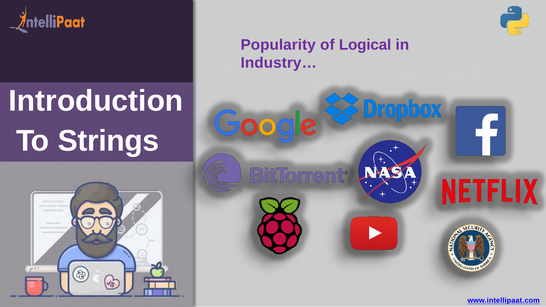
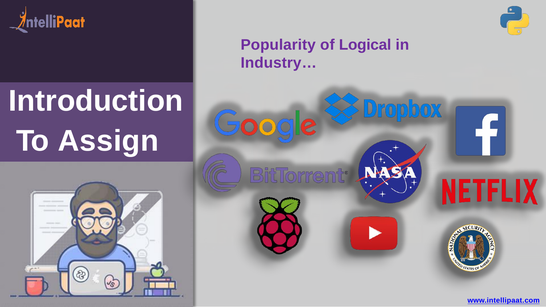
Strings: Strings -> Assign
